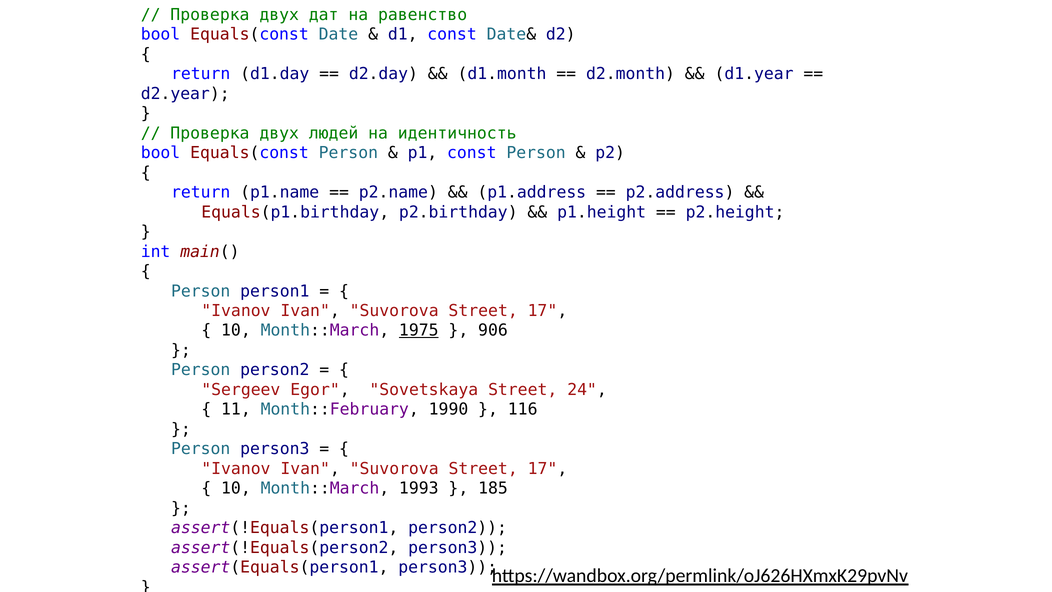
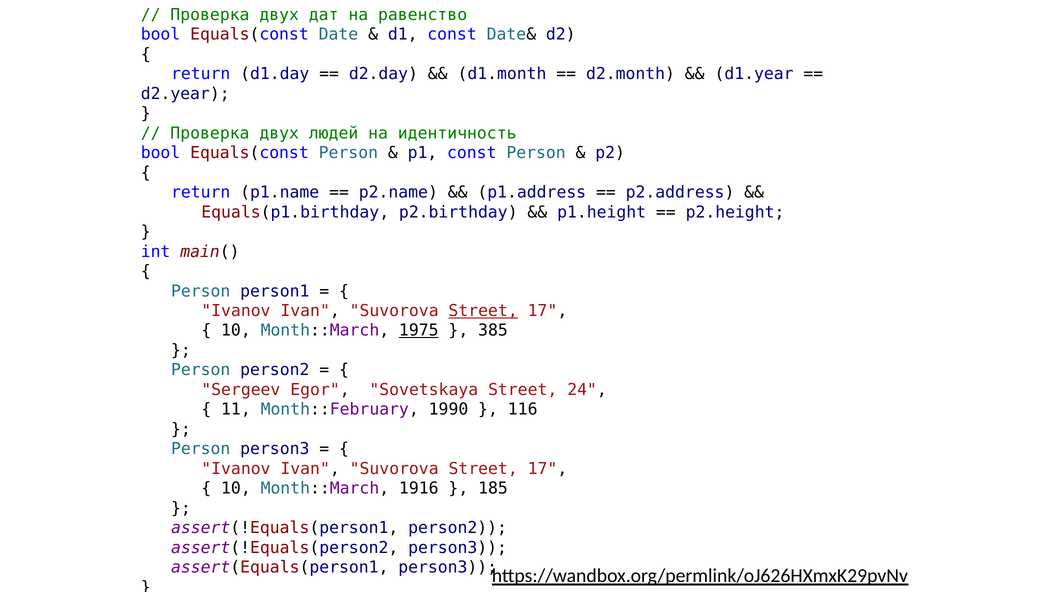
Street at (483, 311) underline: none -> present
906: 906 -> 385
1993: 1993 -> 1916
